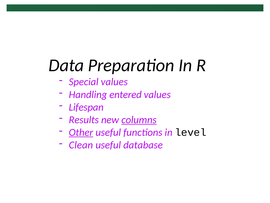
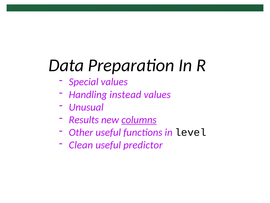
entered: entered -> instead
Lifespan: Lifespan -> Unusual
Other underline: present -> none
database: database -> predictor
